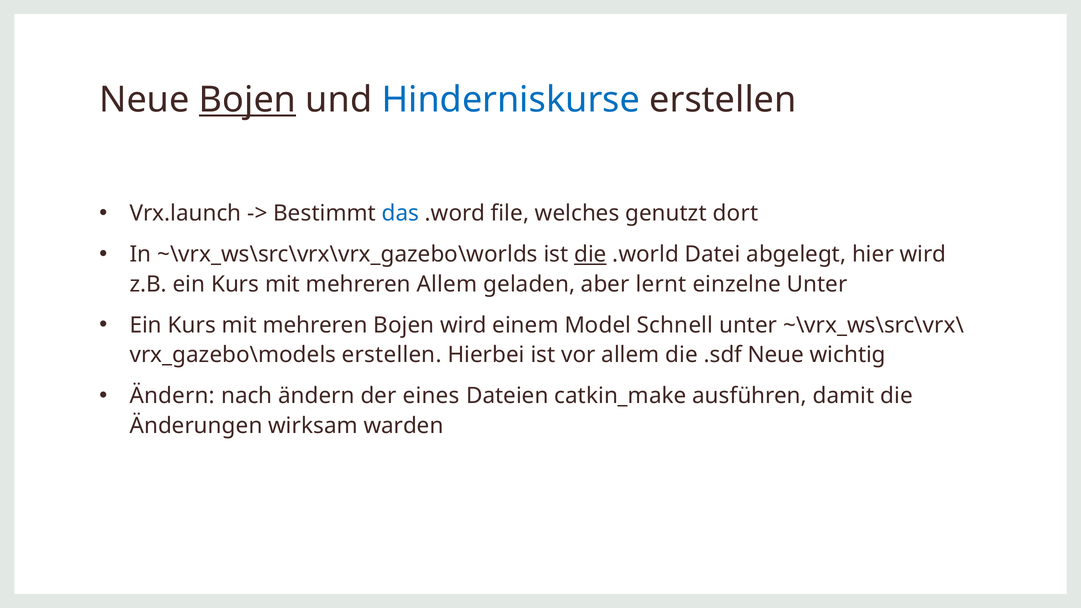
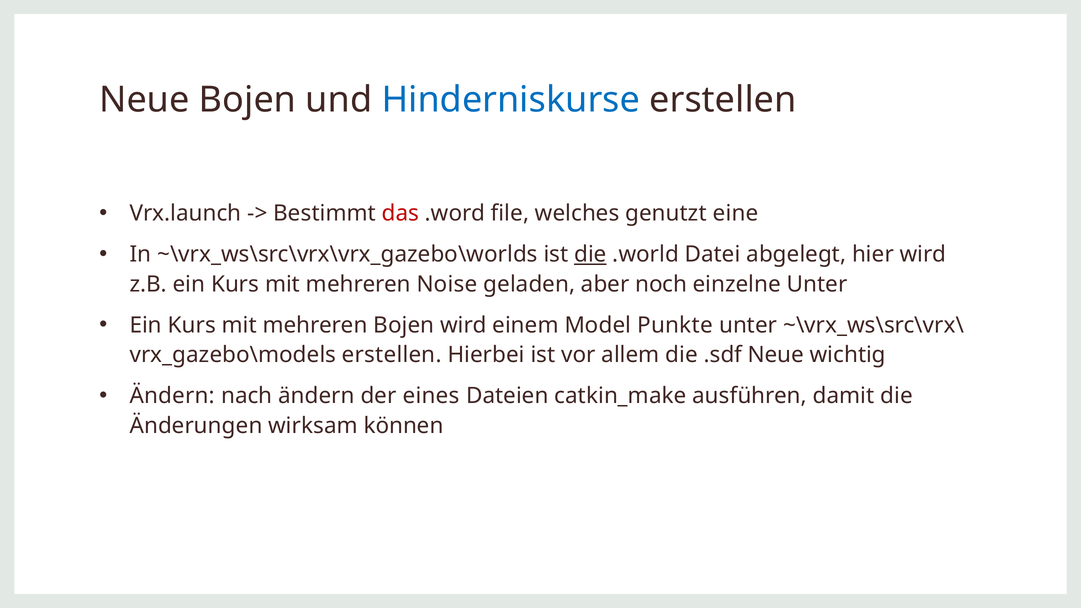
Bojen at (248, 100) underline: present -> none
das colour: blue -> red
dort: dort -> eine
mehreren Allem: Allem -> Noise
lernt: lernt -> noch
Schnell: Schnell -> Punkte
warden: warden -> können
